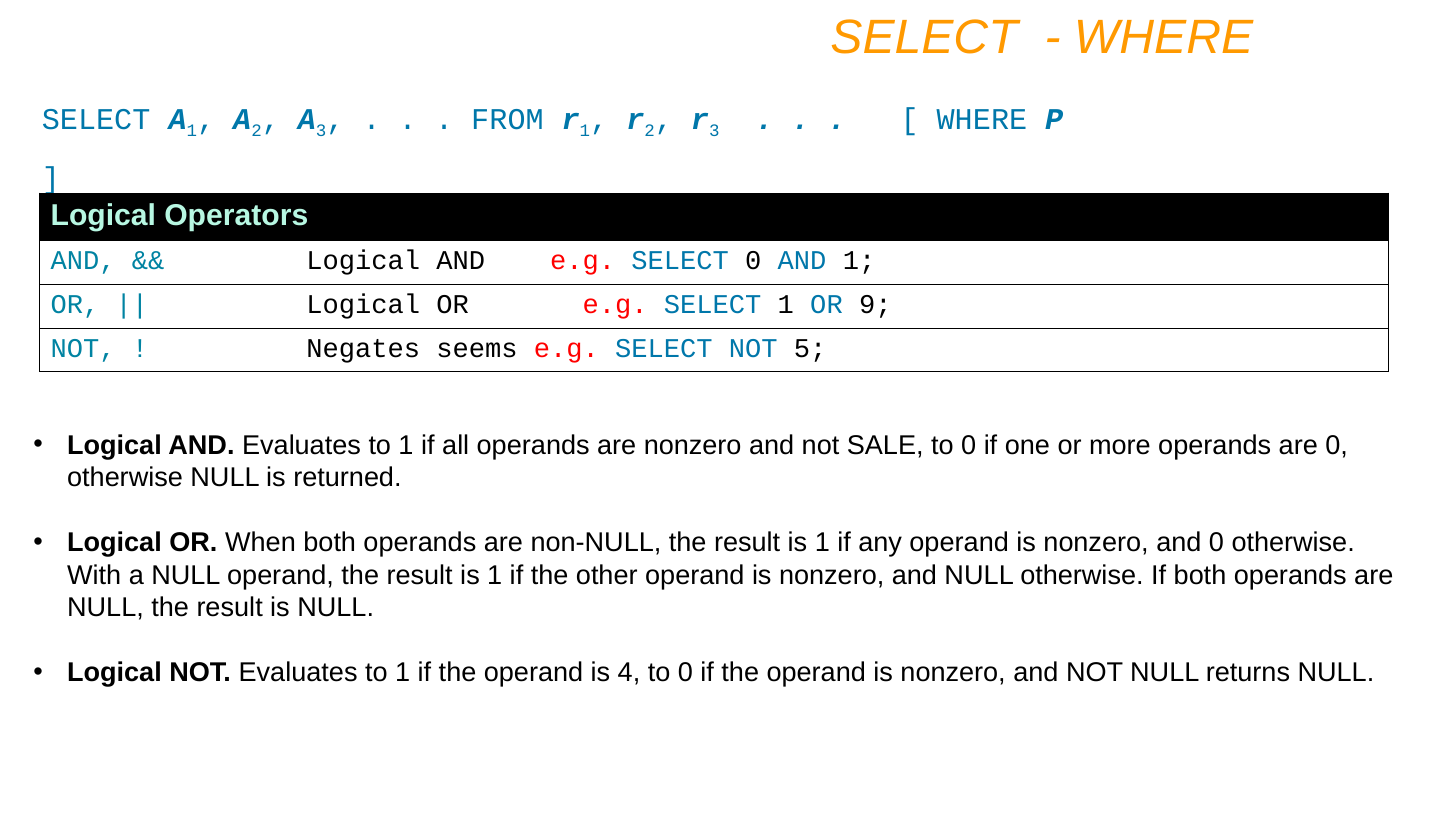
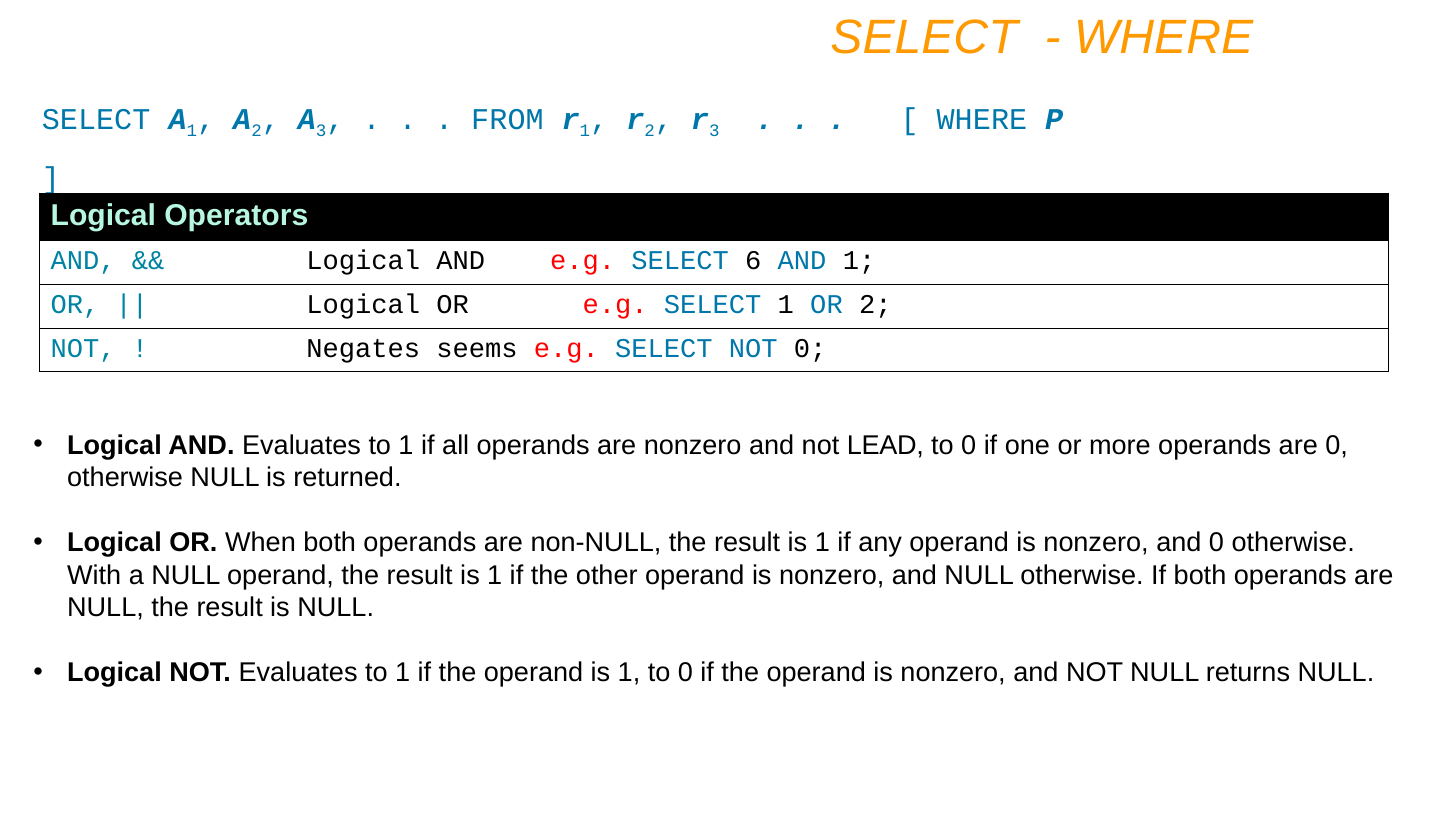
SELECT 0: 0 -> 6
OR 9: 9 -> 2
NOT 5: 5 -> 0
SALE: SALE -> LEAD
operand is 4: 4 -> 1
